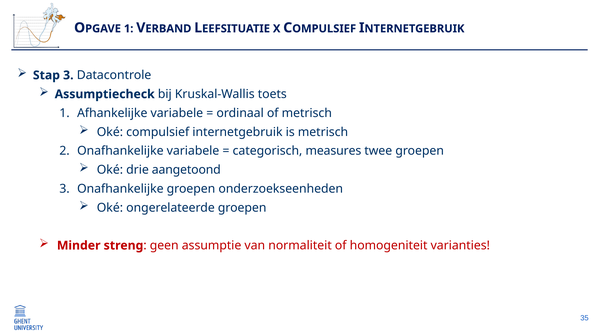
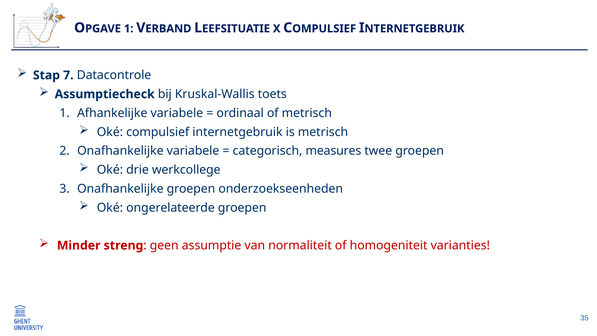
Stap 3: 3 -> 7
aangetoond: aangetoond -> werkcollege
